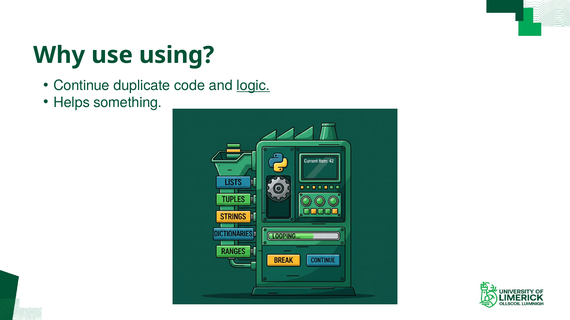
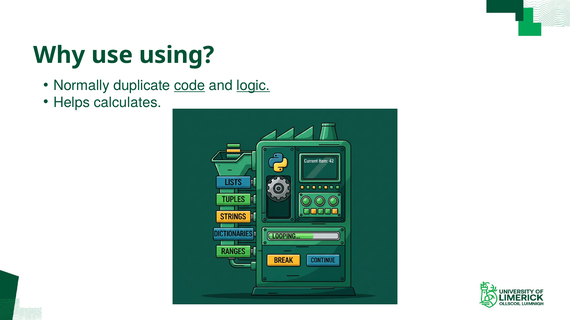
Continue: Continue -> Normally
code underline: none -> present
something: something -> calculates
